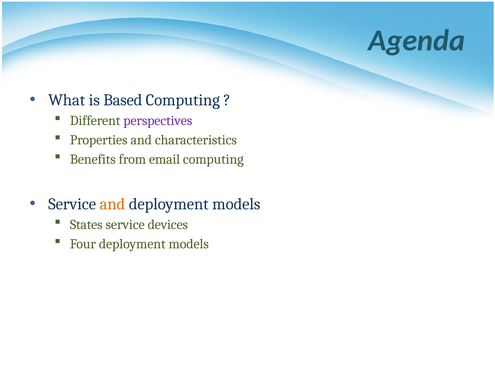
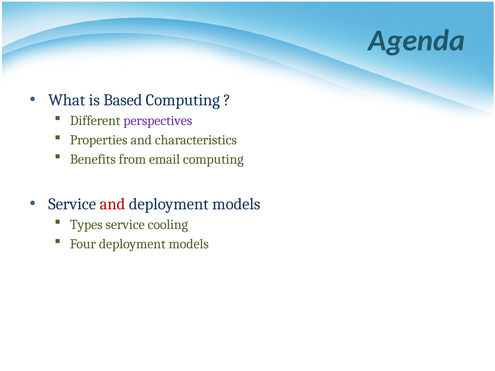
and at (112, 204) colour: orange -> red
States: States -> Types
devices: devices -> cooling
